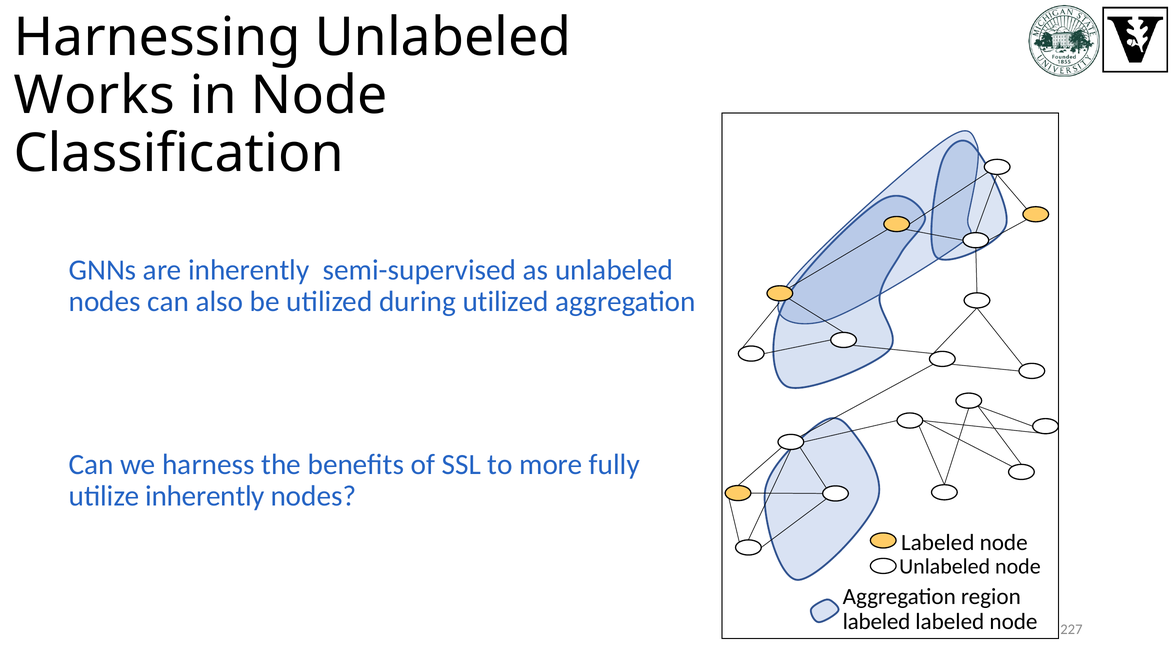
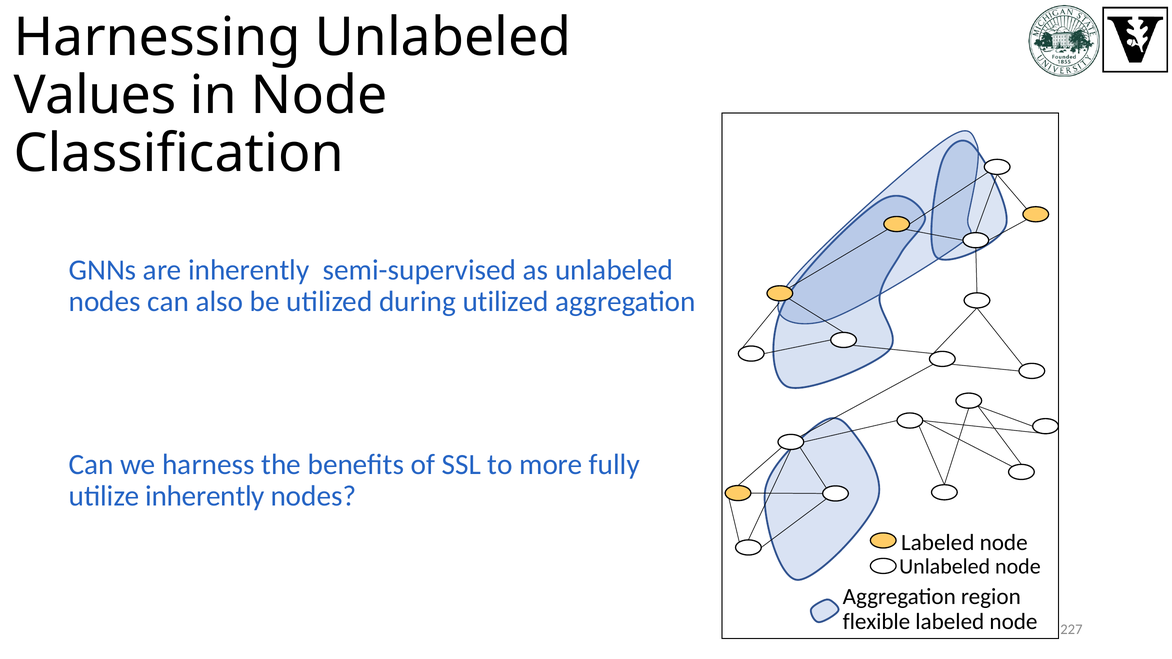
Works: Works -> Values
labeled at (877, 622): labeled -> flexible
